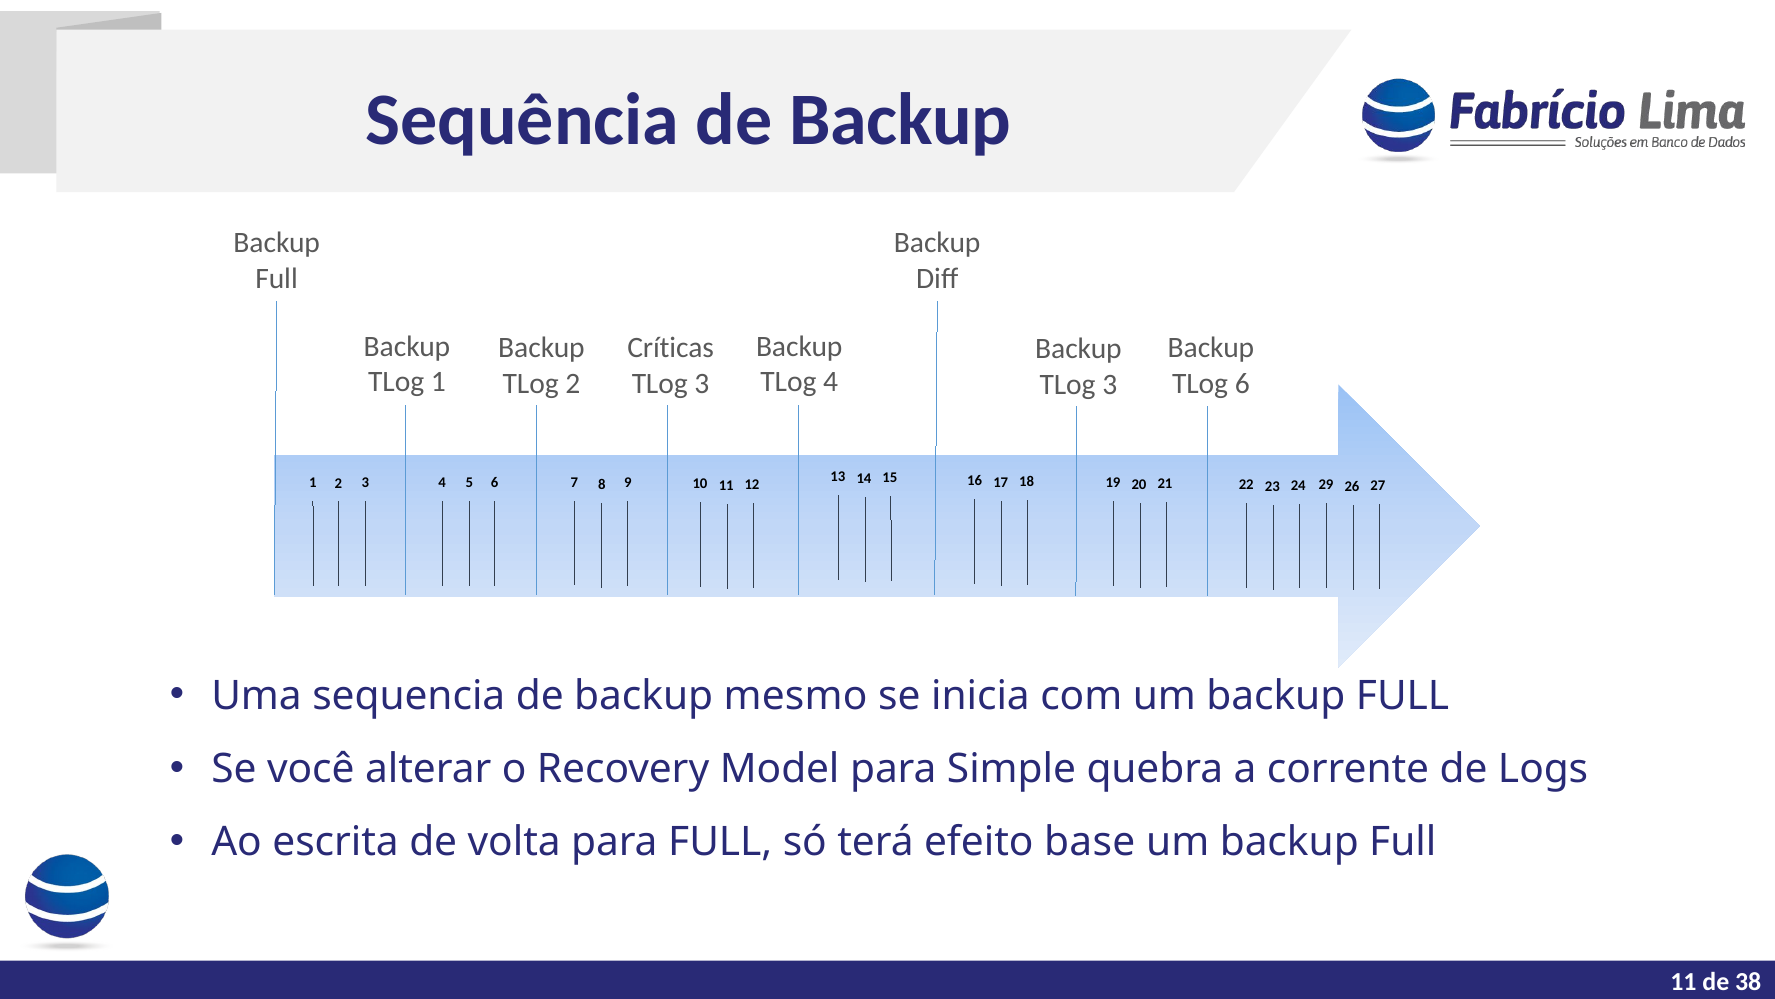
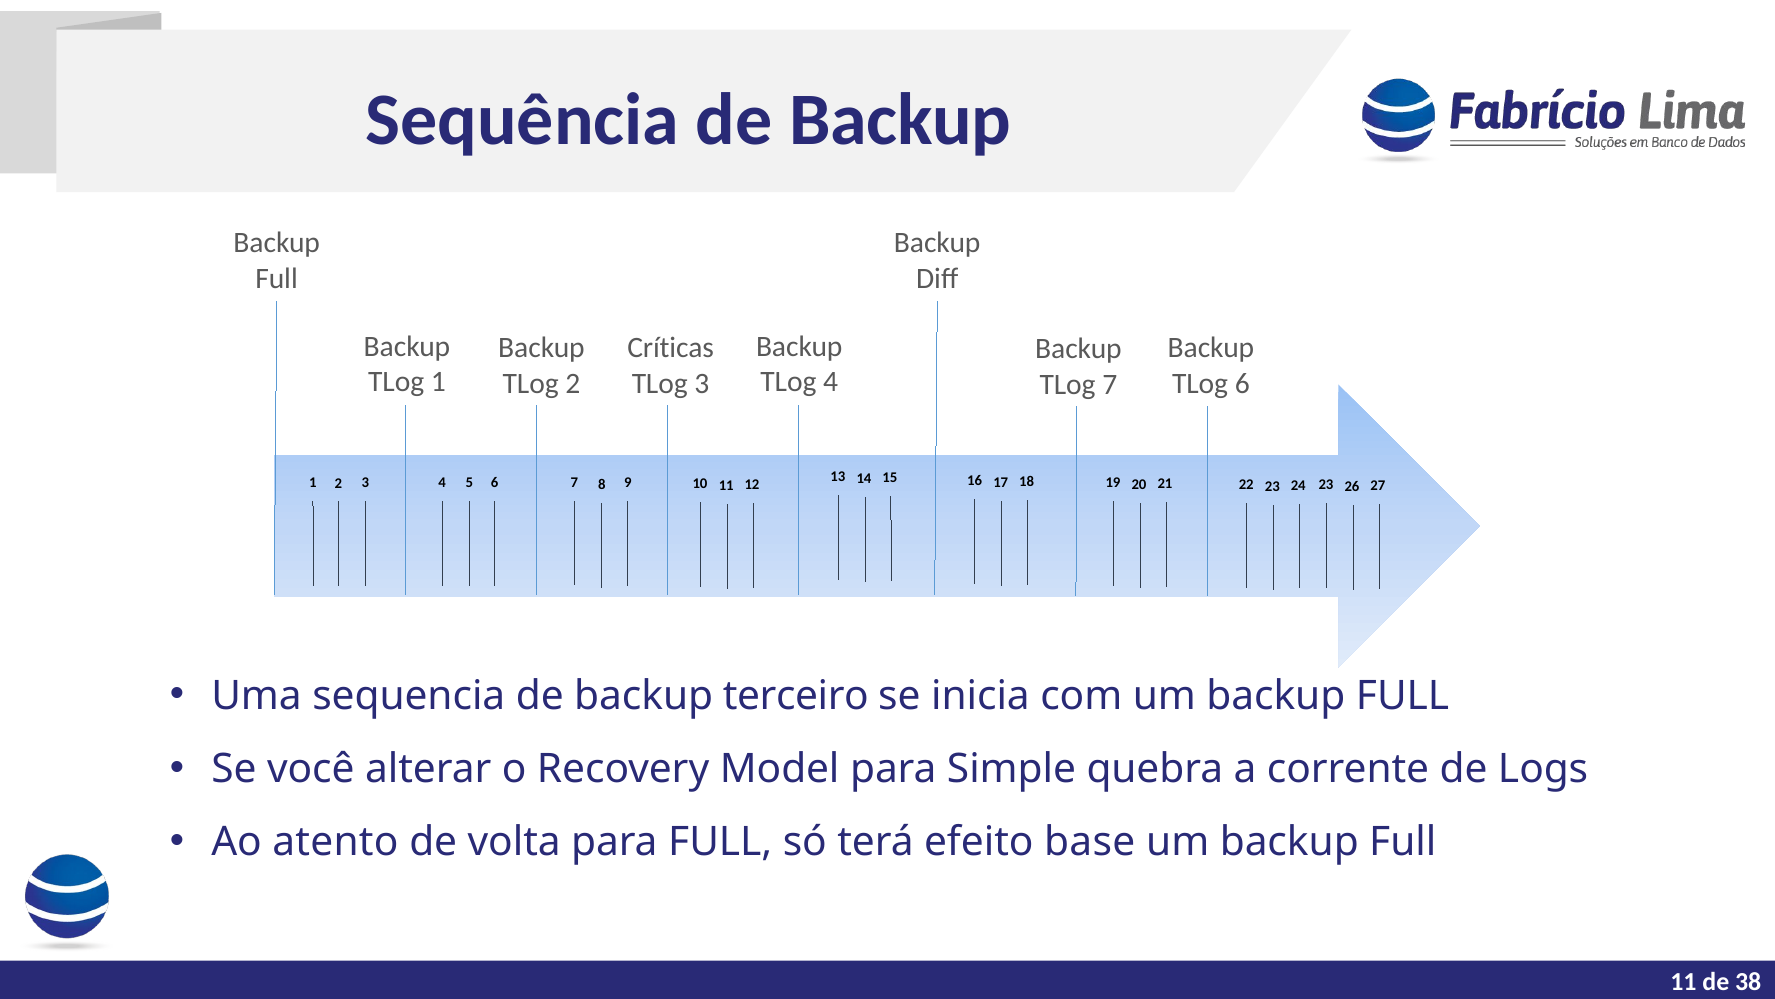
3 at (1110, 384): 3 -> 7
24 29: 29 -> 23
mesmo: mesmo -> terceiro
escrita: escrita -> atento
